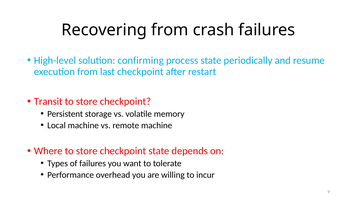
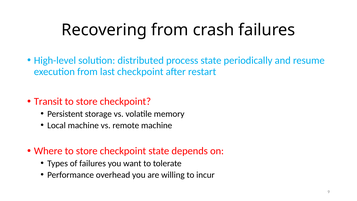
confirming: confirming -> distributed
